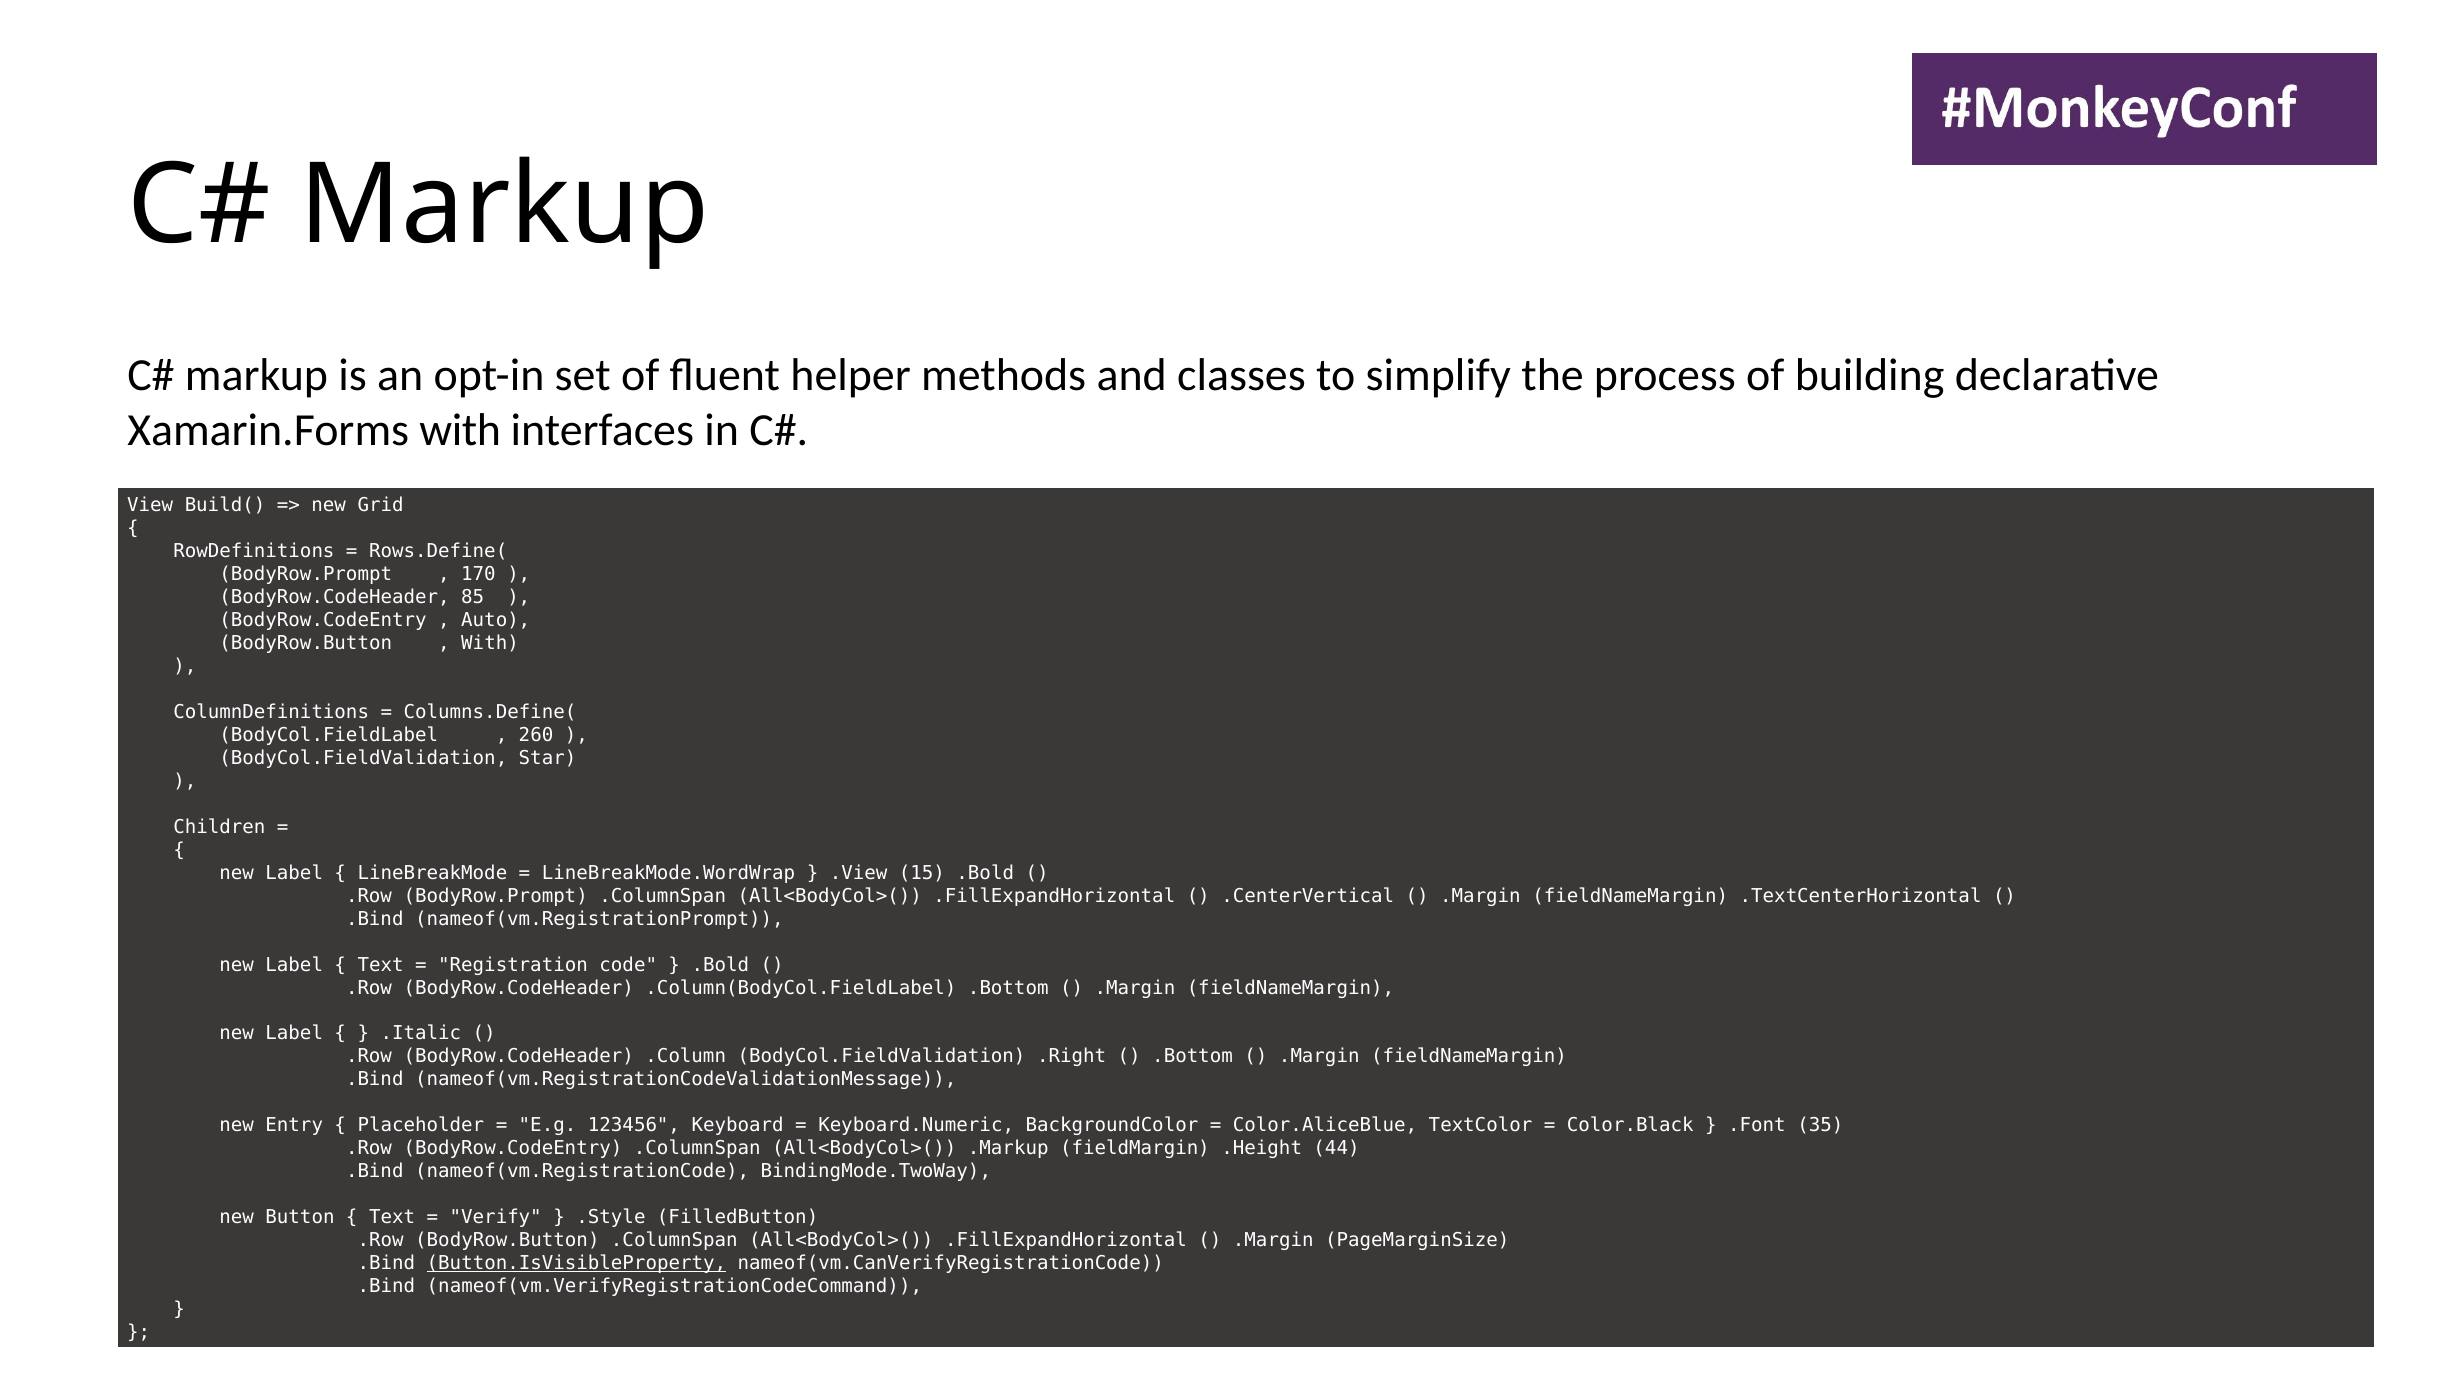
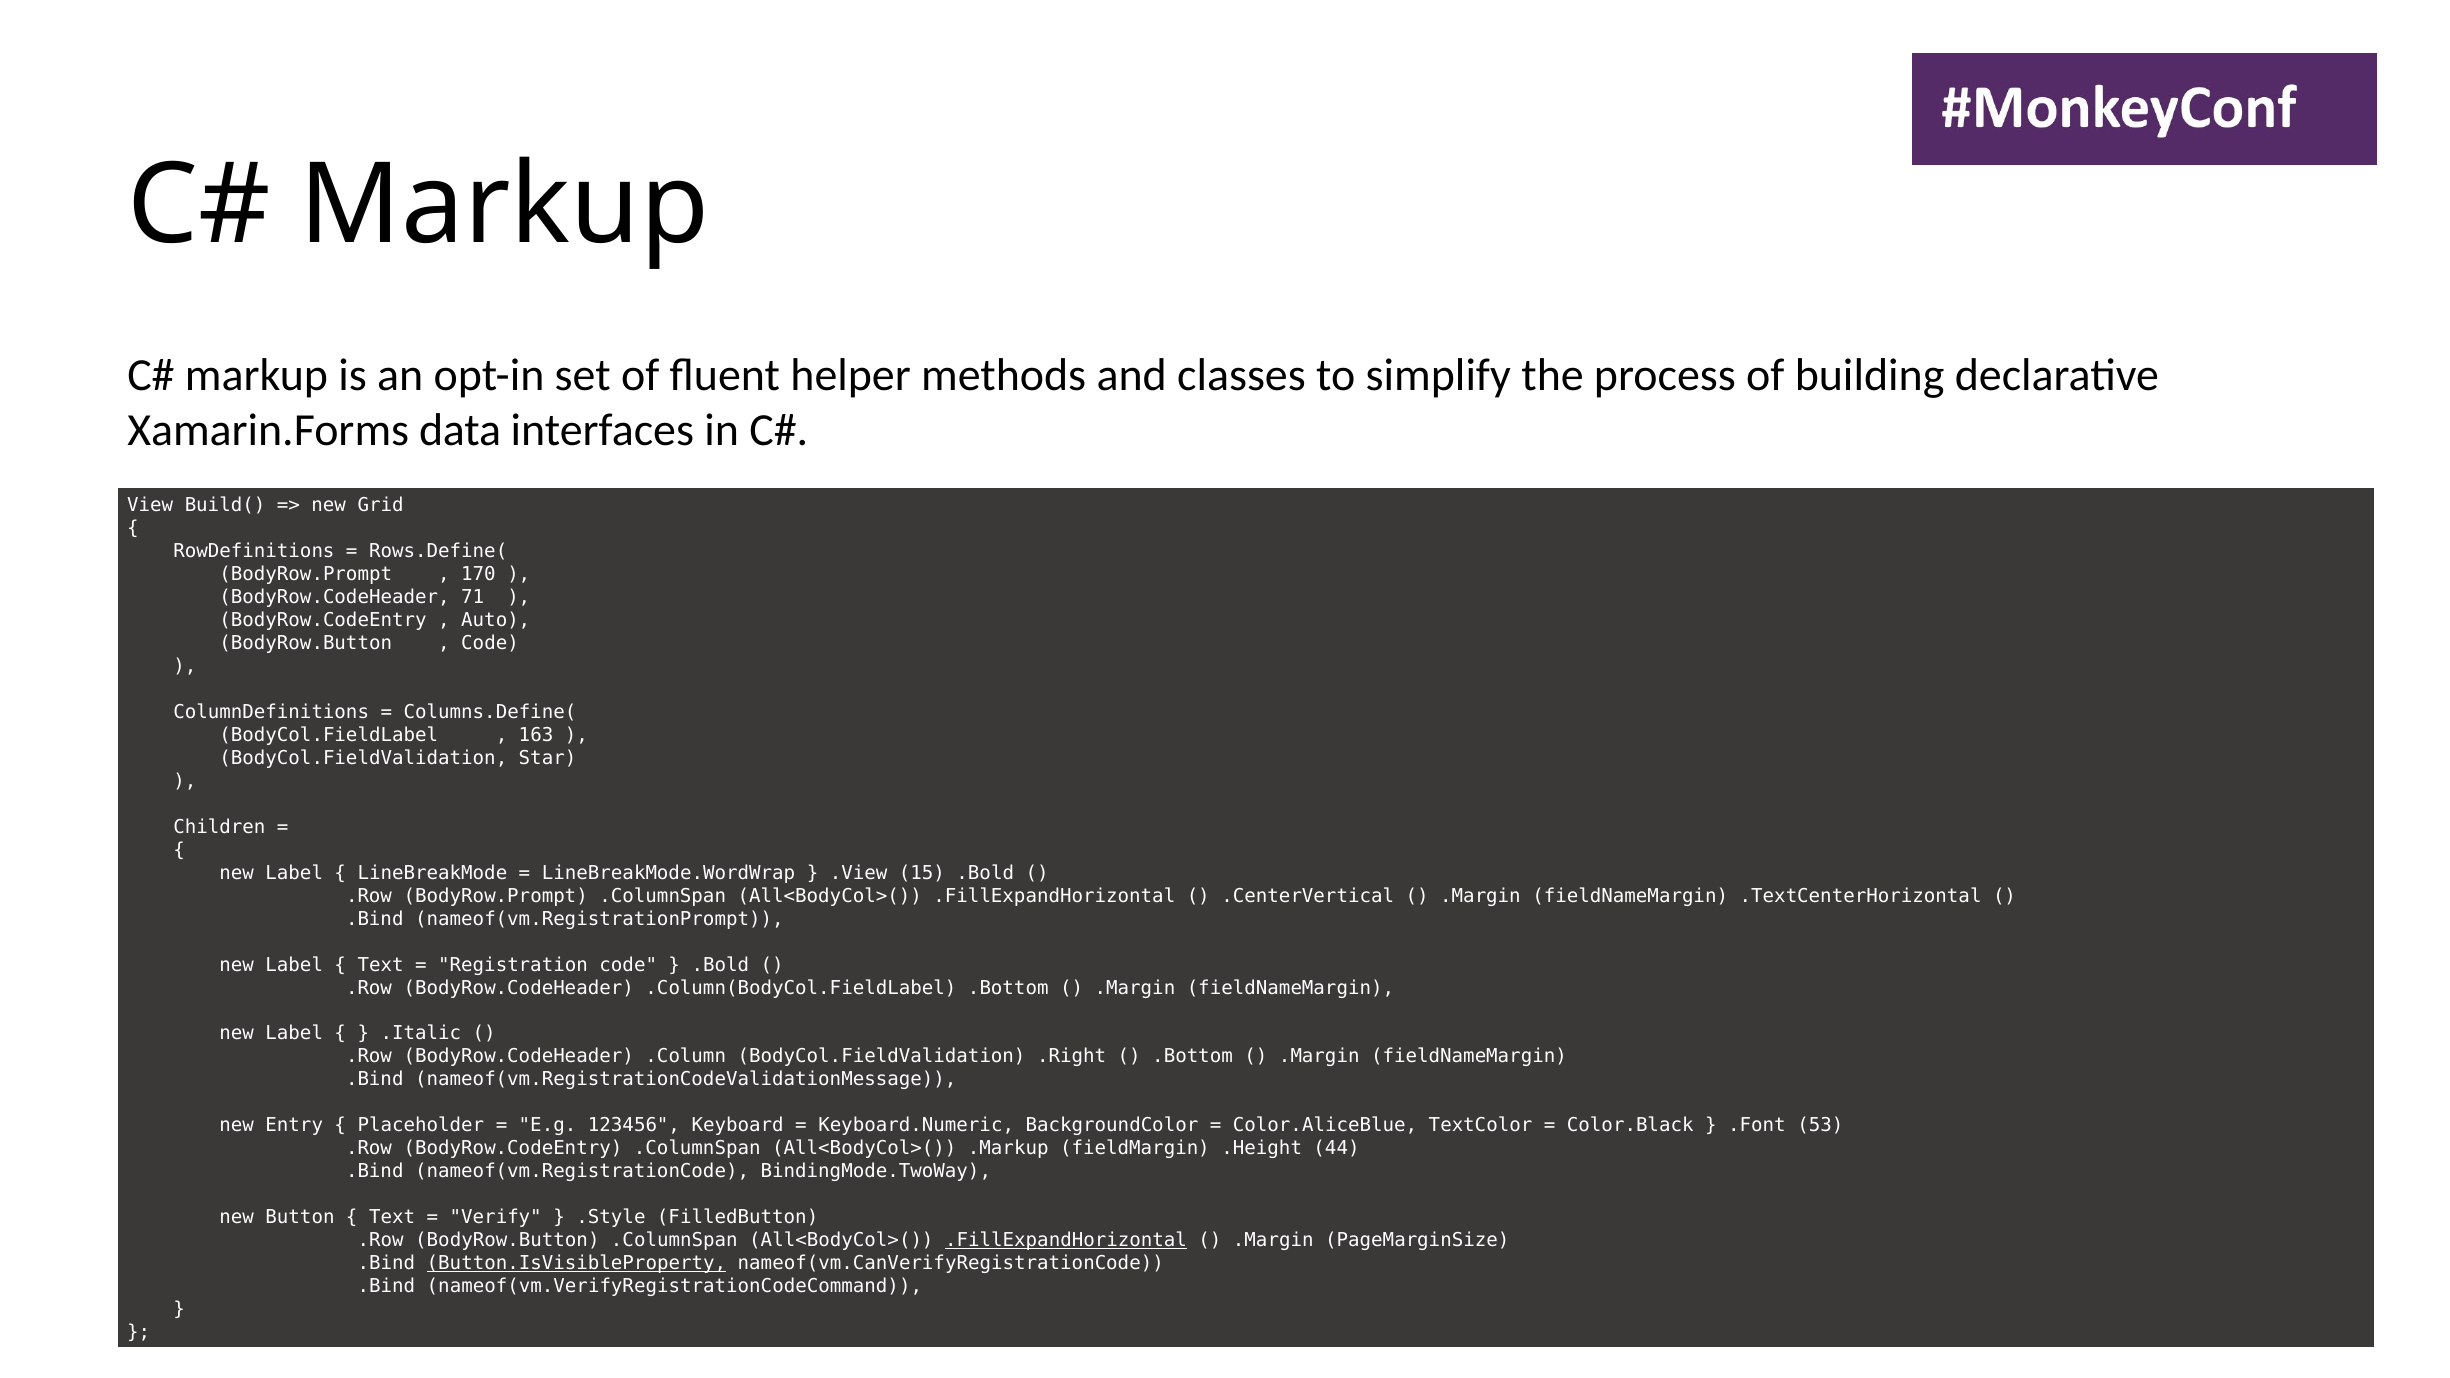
Xamarin.Forms with: with -> data
85: 85 -> 71
With at (490, 643): With -> Code
260: 260 -> 163
35: 35 -> 53
.FillExpandHorizontal at (1066, 1241) underline: none -> present
